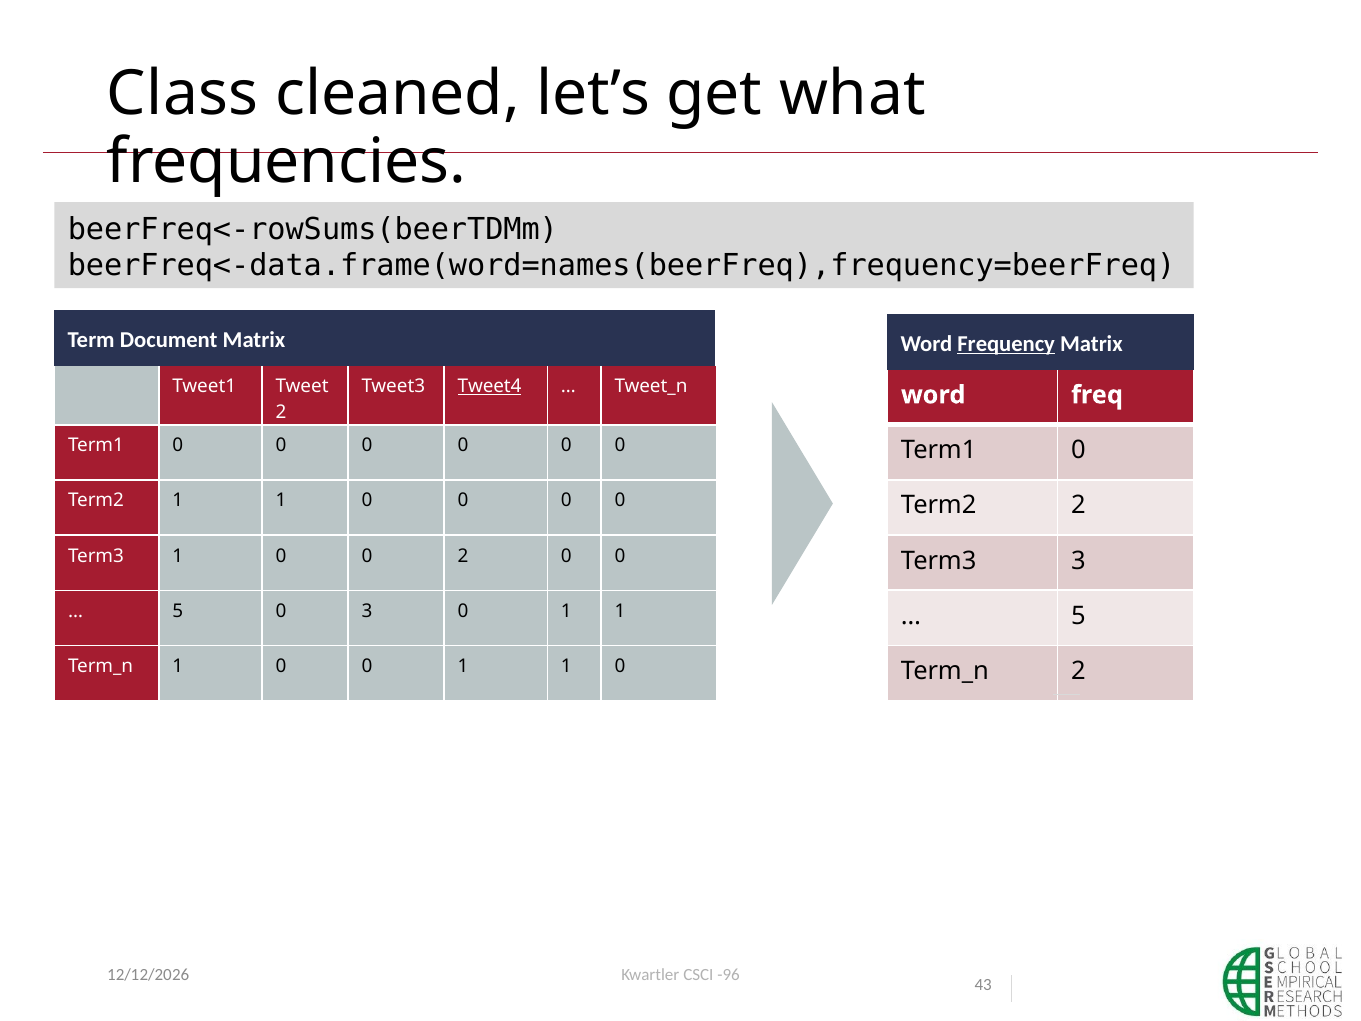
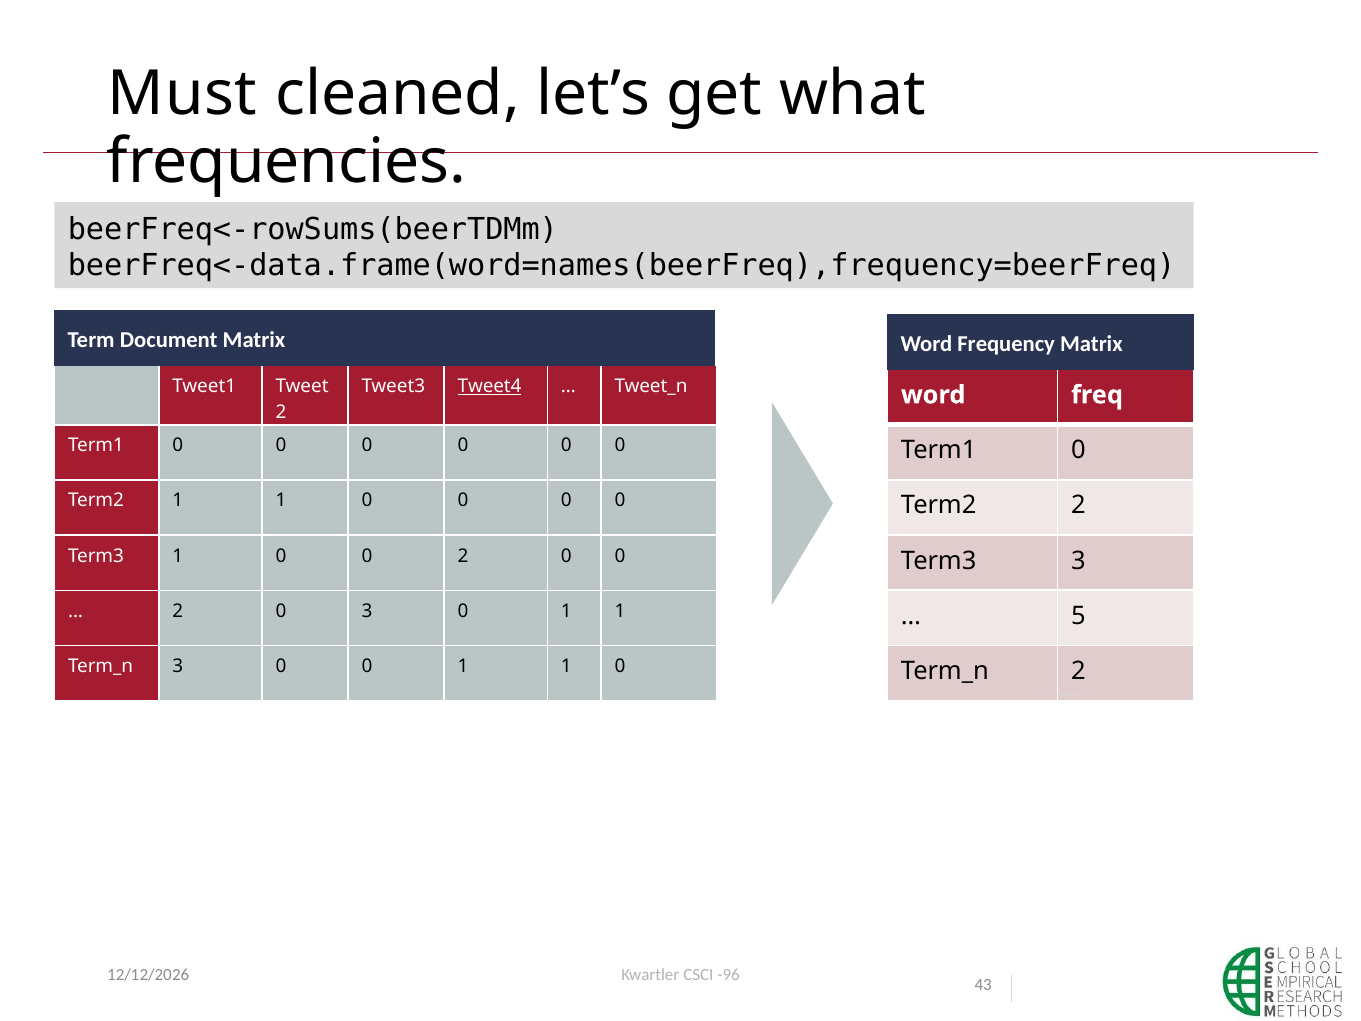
Class: Class -> Must
Frequency underline: present -> none
5 at (178, 611): 5 -> 2
1 at (178, 666): 1 -> 3
